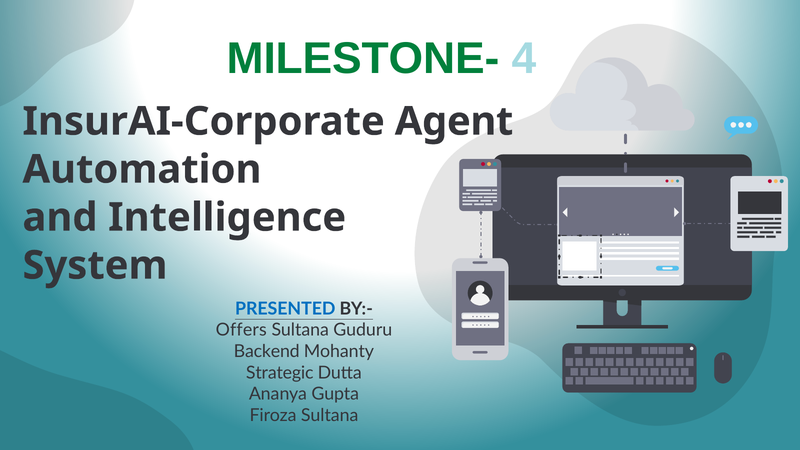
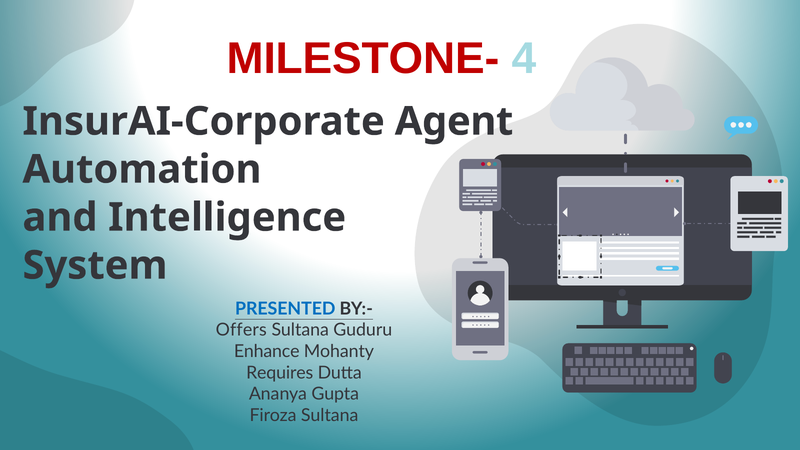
MILESTONE- colour: green -> red
Backend: Backend -> Enhance
Strategic: Strategic -> Requires
